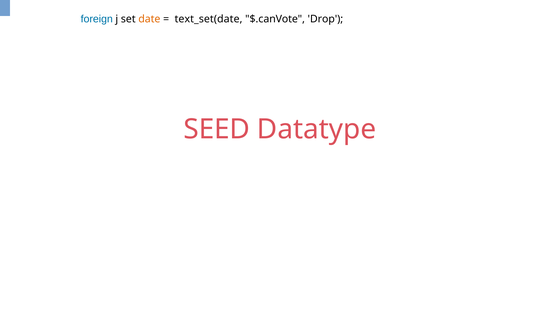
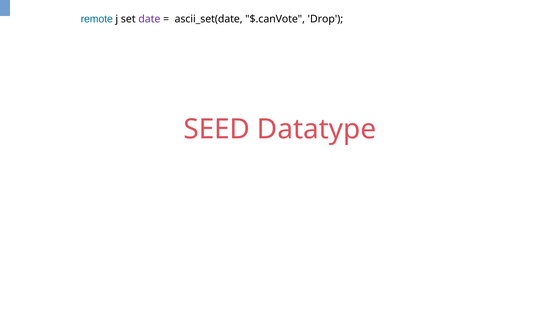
foreign: foreign -> remote
date colour: orange -> purple
text_set(date: text_set(date -> ascii_set(date
